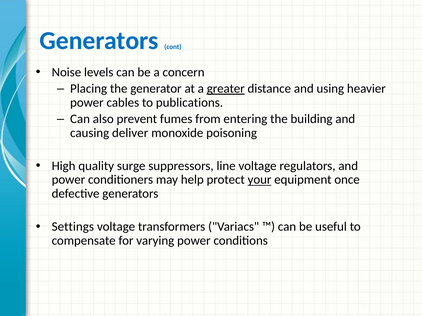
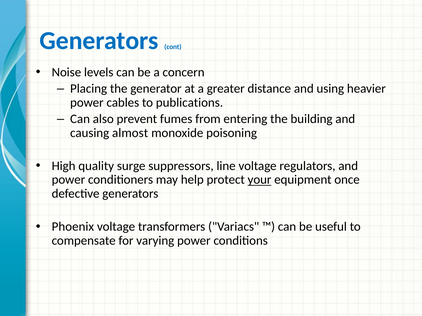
greater underline: present -> none
deliver: deliver -> almost
Settings: Settings -> Phoenix
